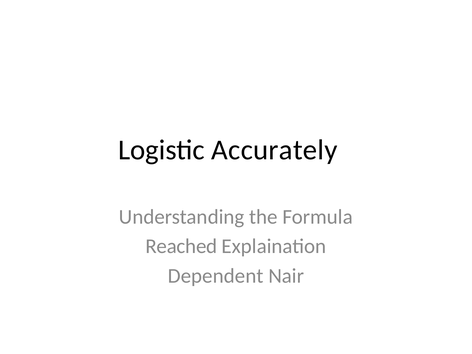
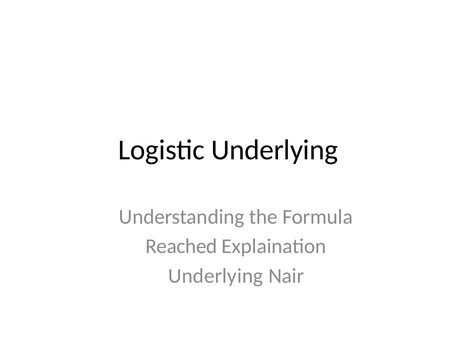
Logistic Accurately: Accurately -> Underlying
Dependent at (216, 276): Dependent -> Underlying
